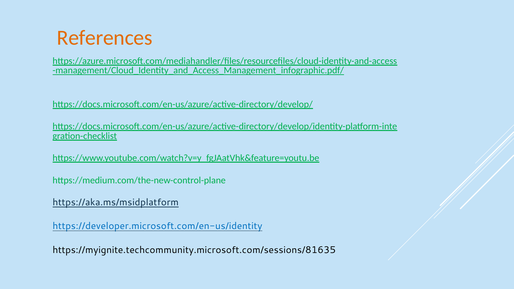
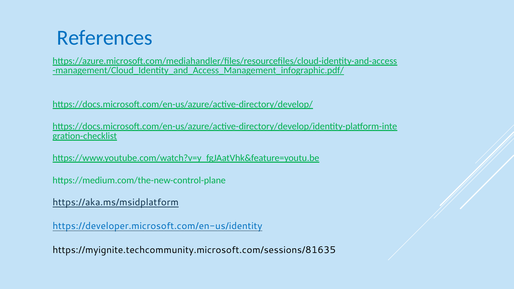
References colour: orange -> blue
